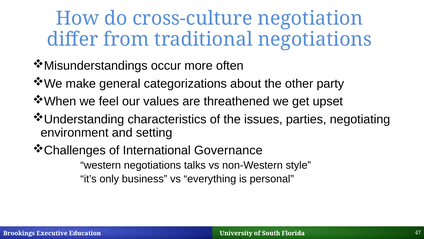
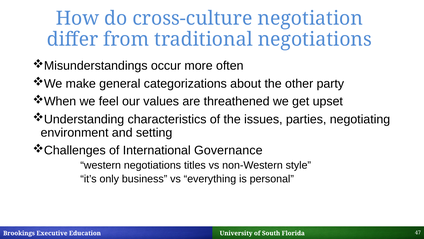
talks: talks -> titles
